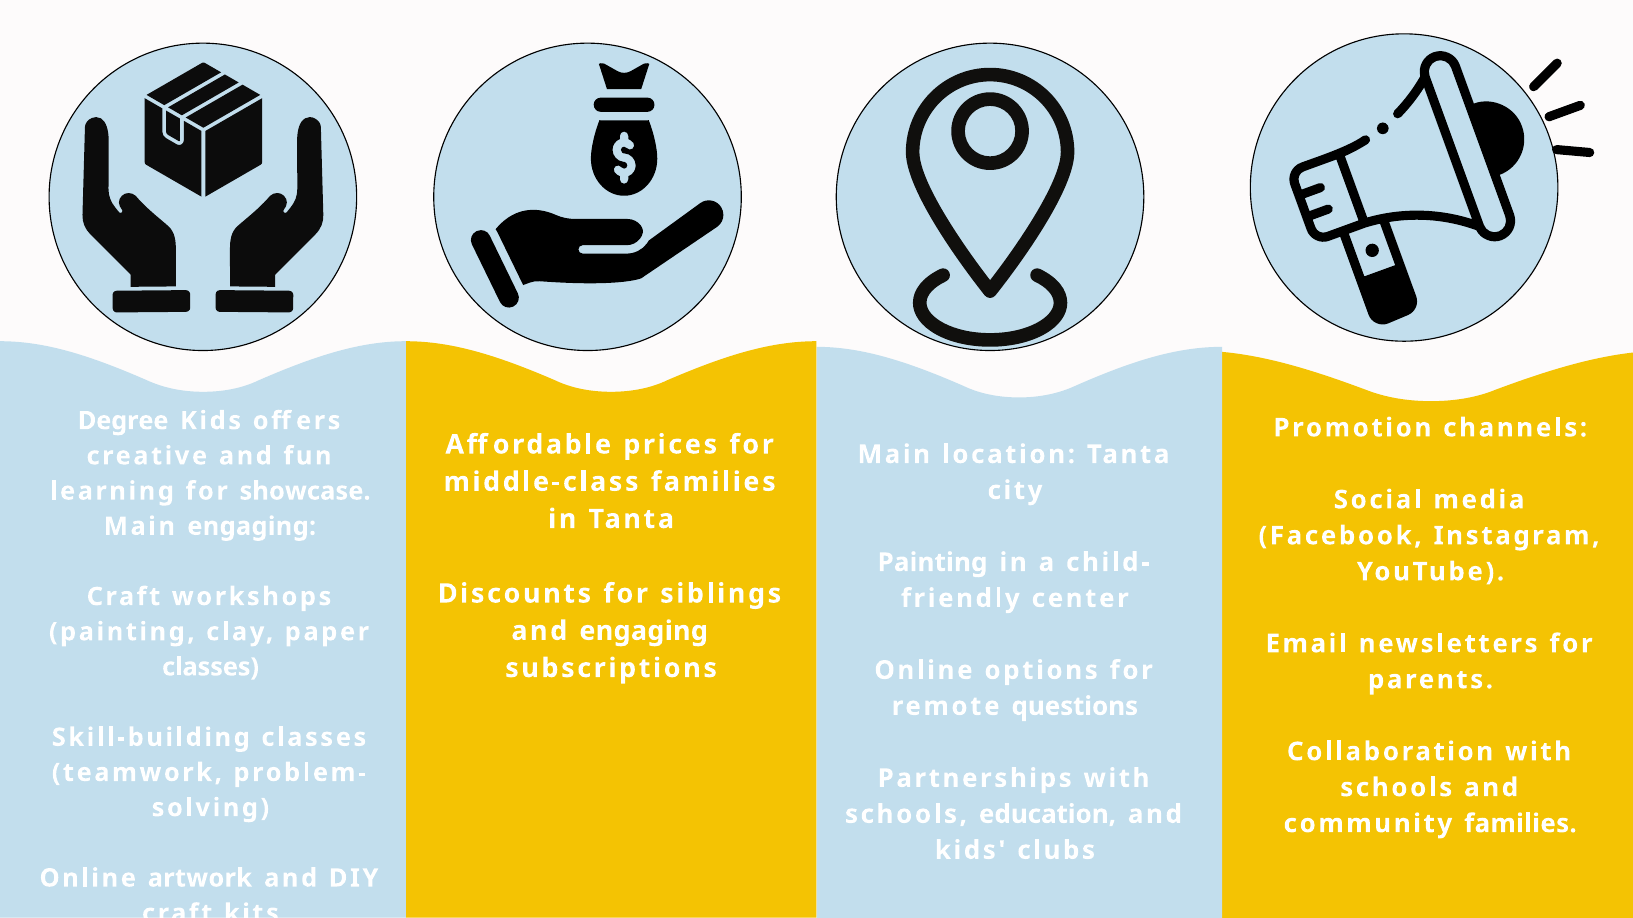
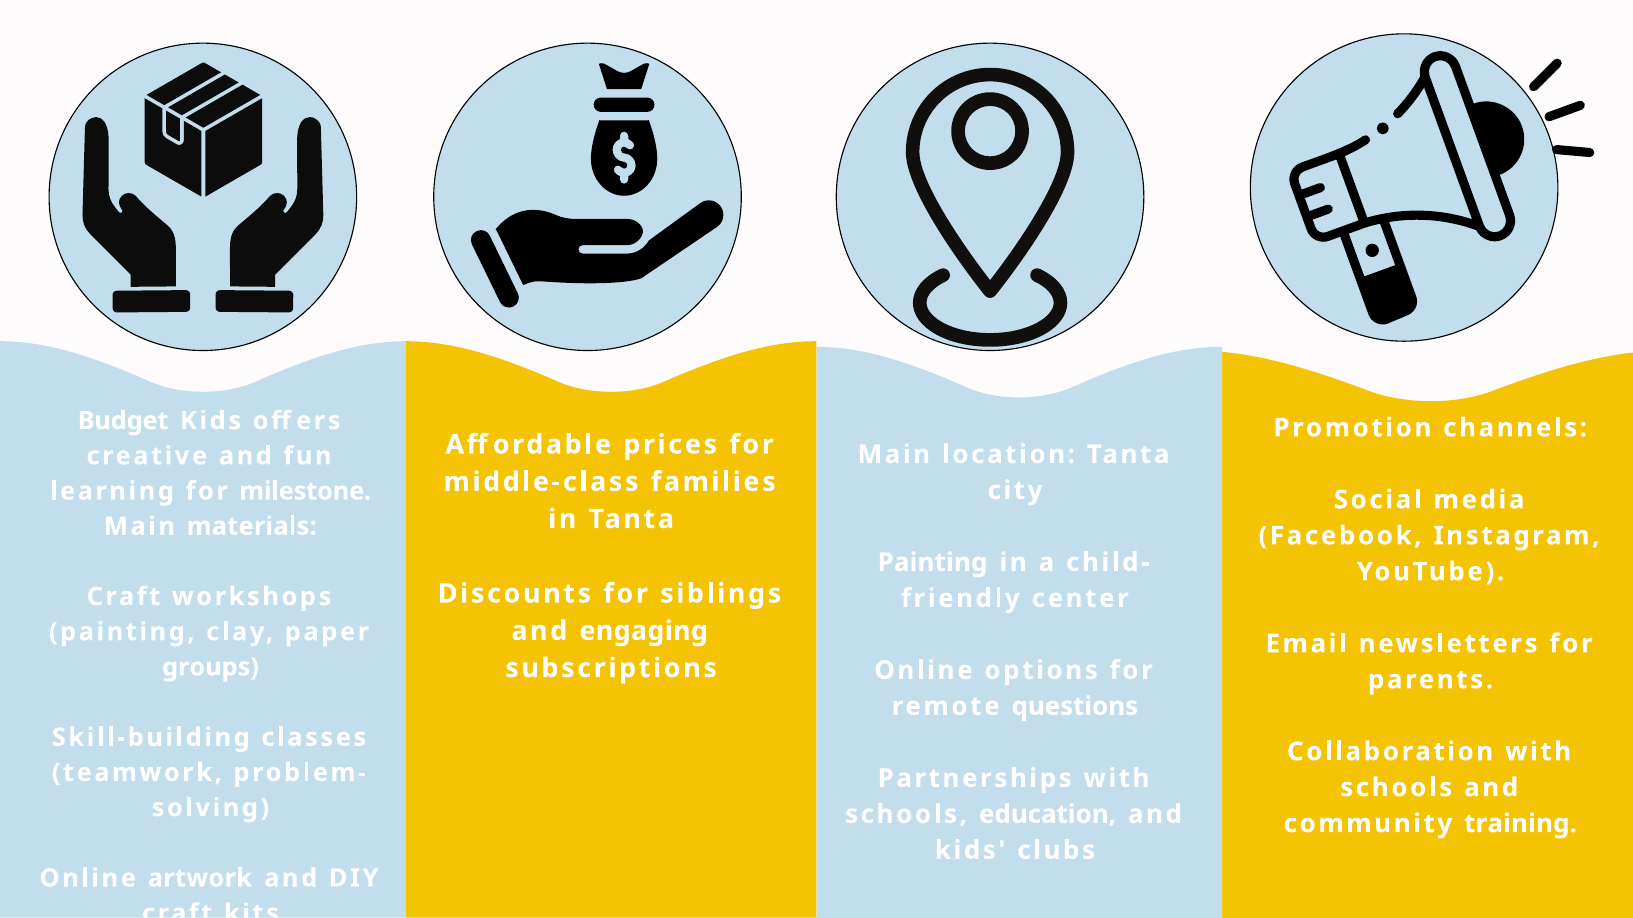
Degree: Degree -> Budget
showcase: showcase -> milestone
Main engaging: engaging -> materials
classes at (211, 667): classes -> groups
community families: families -> training
